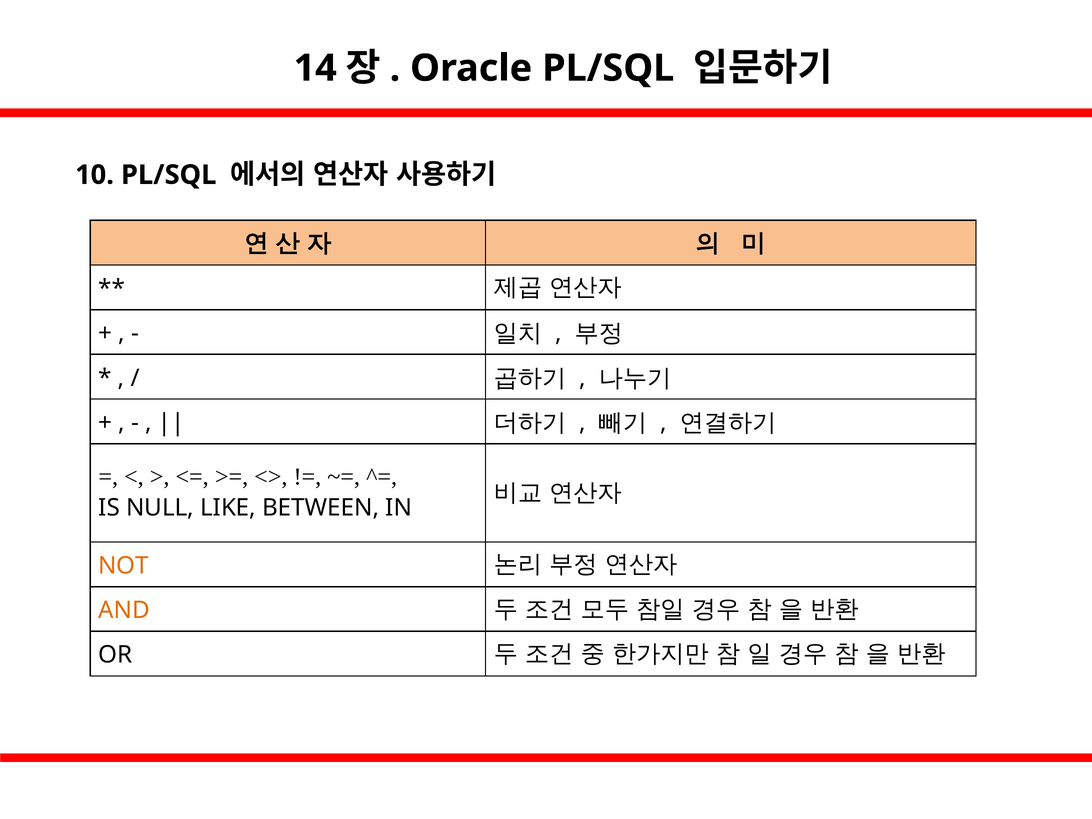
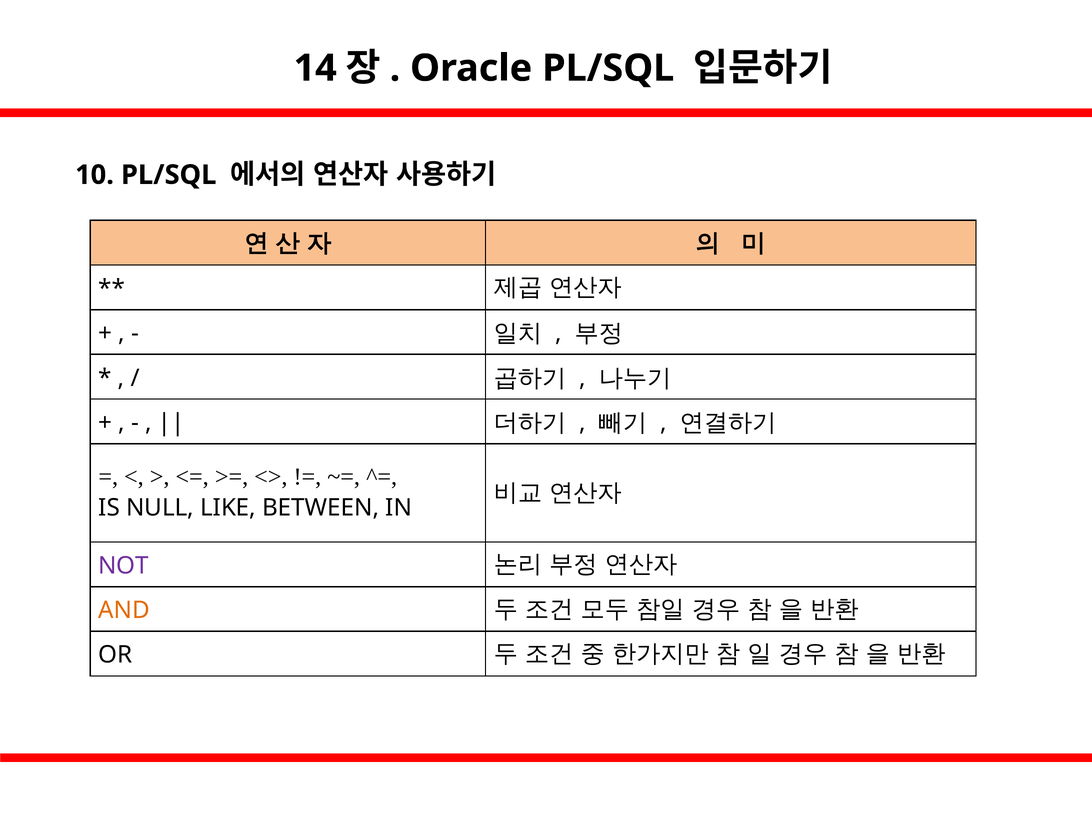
NOT colour: orange -> purple
